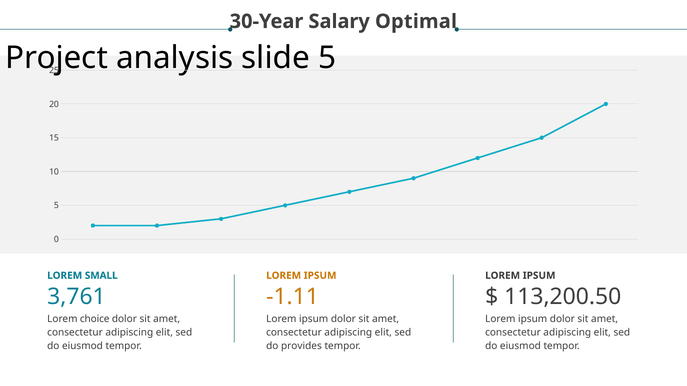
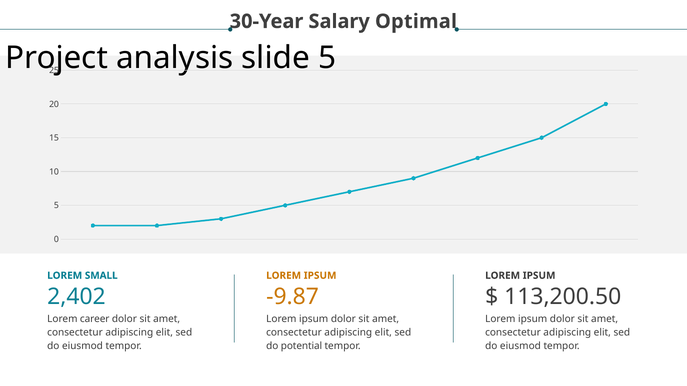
3,761: 3,761 -> 2,402
-1.11: -1.11 -> -9.87
choice: choice -> career
provides: provides -> potential
